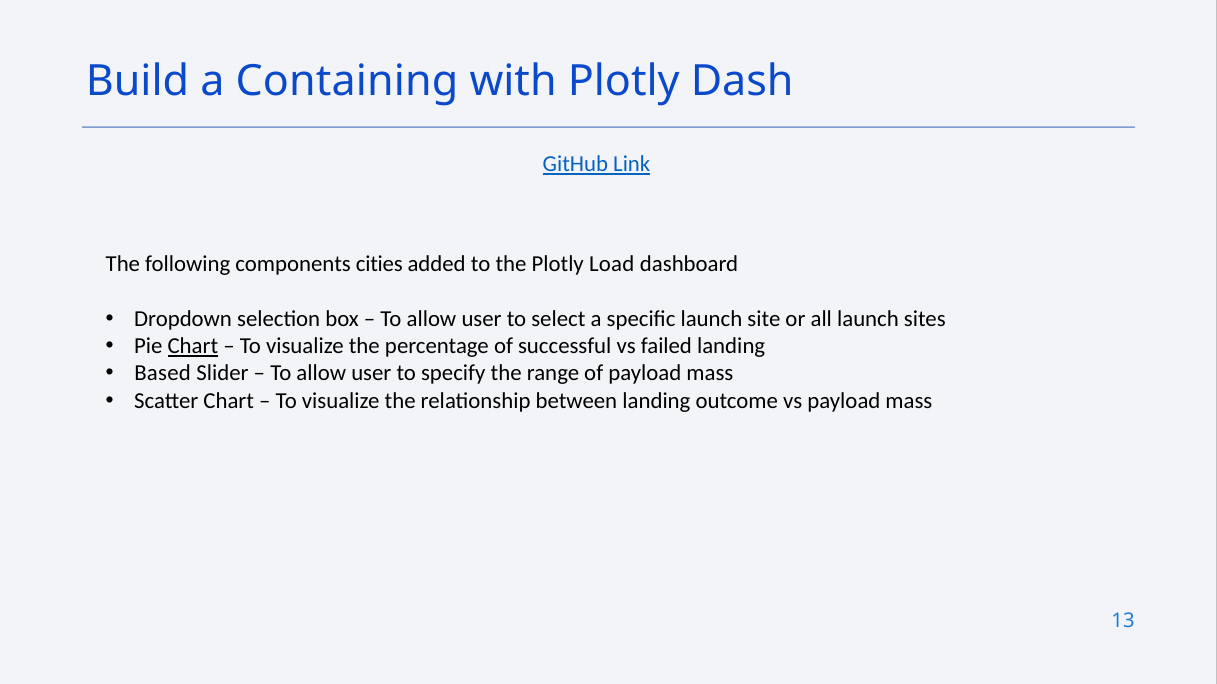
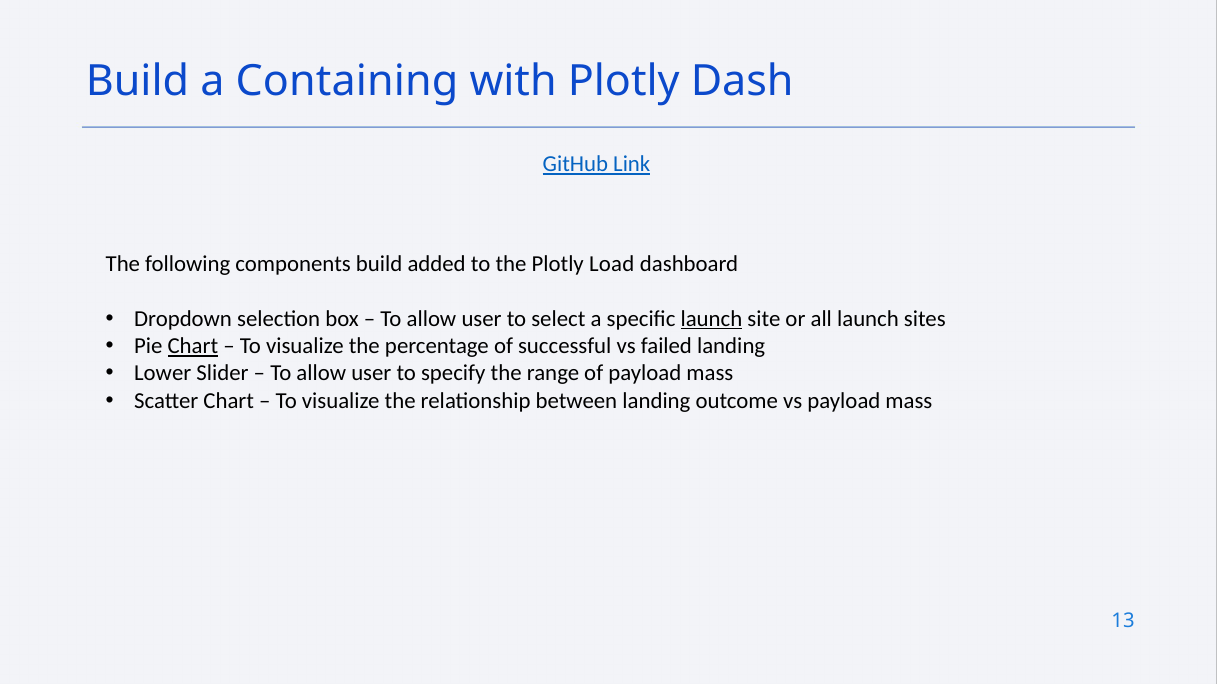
components cities: cities -> build
launch at (711, 319) underline: none -> present
Based: Based -> Lower
